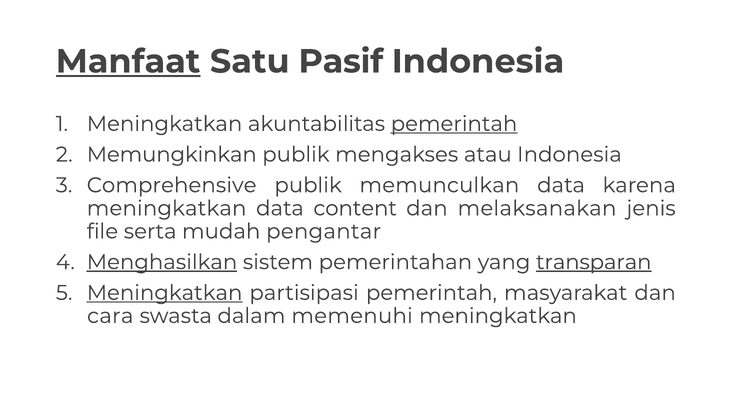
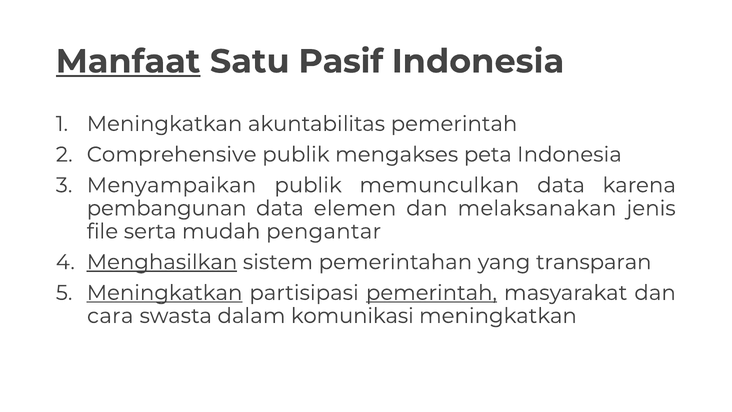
pemerintah at (454, 124) underline: present -> none
Memungkinkan: Memungkinkan -> Comprehensive
atau: atau -> peta
Comprehensive: Comprehensive -> Menyampaikan
meningkatkan at (167, 208): meningkatkan -> pembangunan
content: content -> elemen
transparan underline: present -> none
pemerintah at (431, 293) underline: none -> present
memenuhi: memenuhi -> komunikasi
